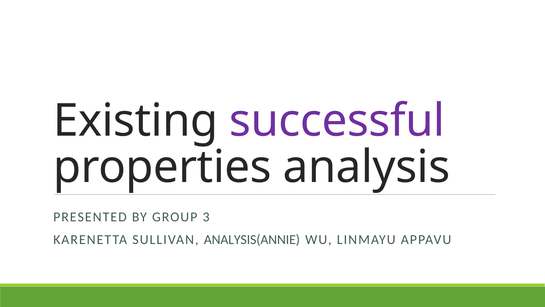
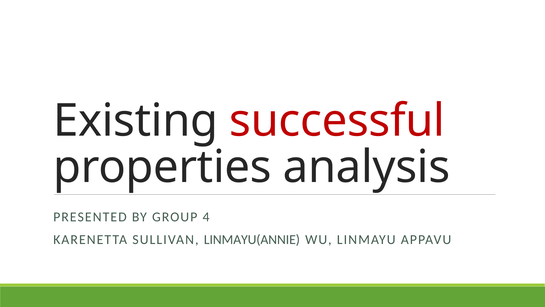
successful colour: purple -> red
3: 3 -> 4
ANALYSIS(ANNIE: ANALYSIS(ANNIE -> LINMAYU(ANNIE
